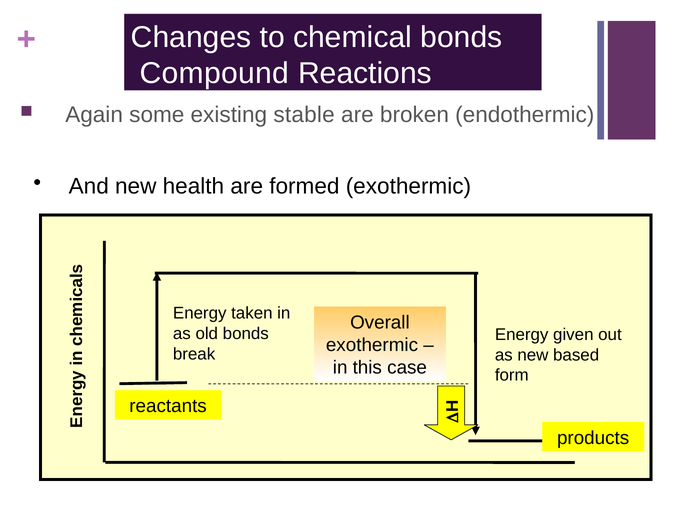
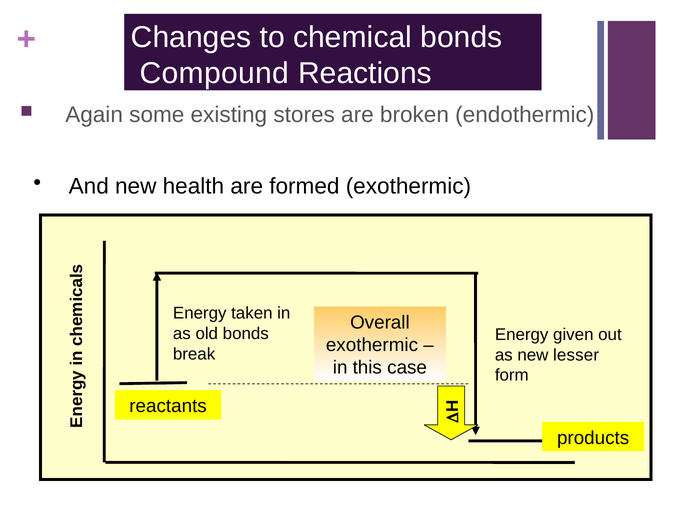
stable: stable -> stores
based: based -> lesser
